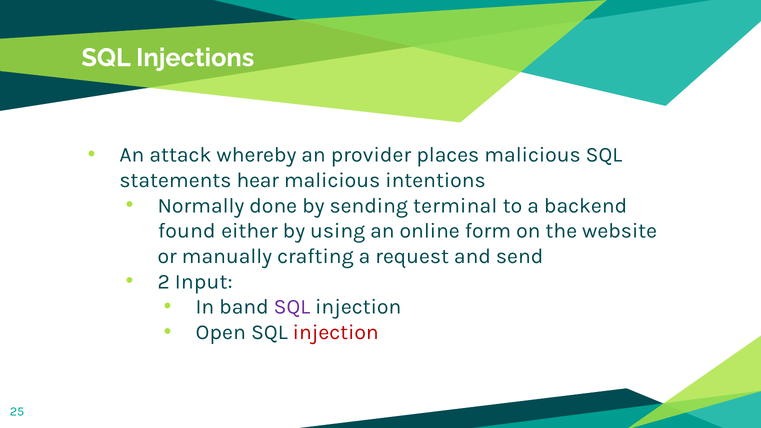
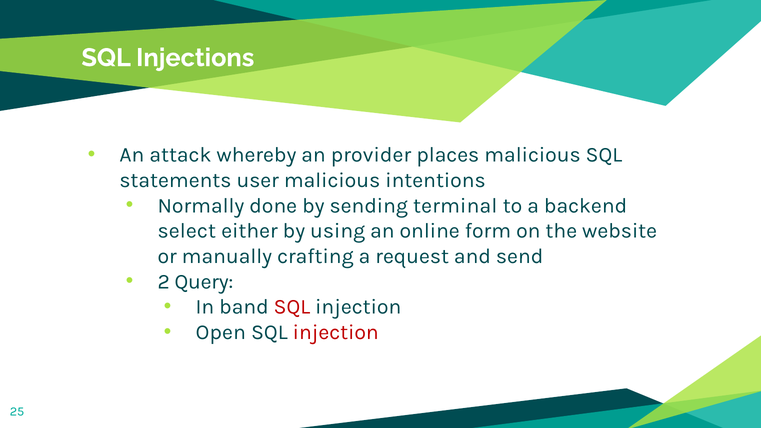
hear: hear -> user
found: found -> select
Input: Input -> Query
SQL at (292, 307) colour: purple -> red
